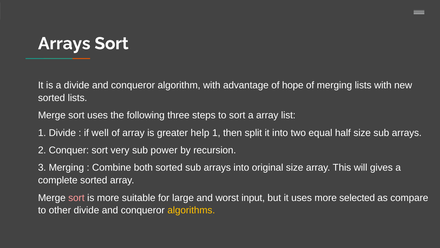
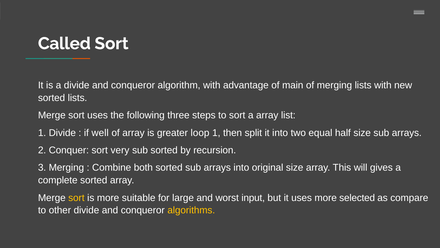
Arrays at (64, 43): Arrays -> Called
hope: hope -> main
help: help -> loop
sub power: power -> sorted
sort at (76, 197) colour: pink -> yellow
